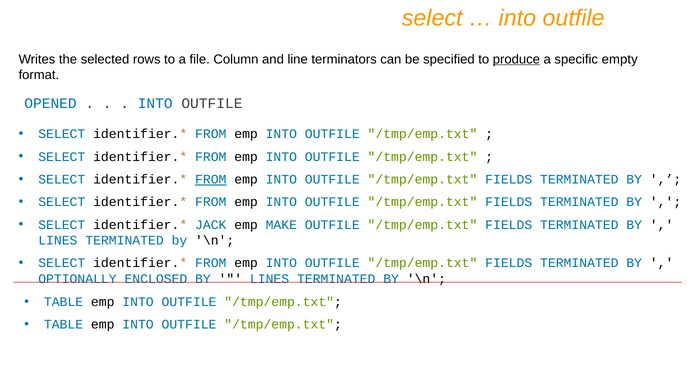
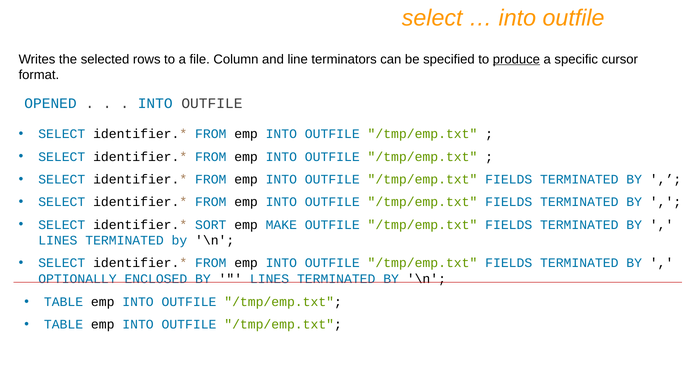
empty: empty -> cursor
FROM at (211, 179) underline: present -> none
JACK: JACK -> SORT
